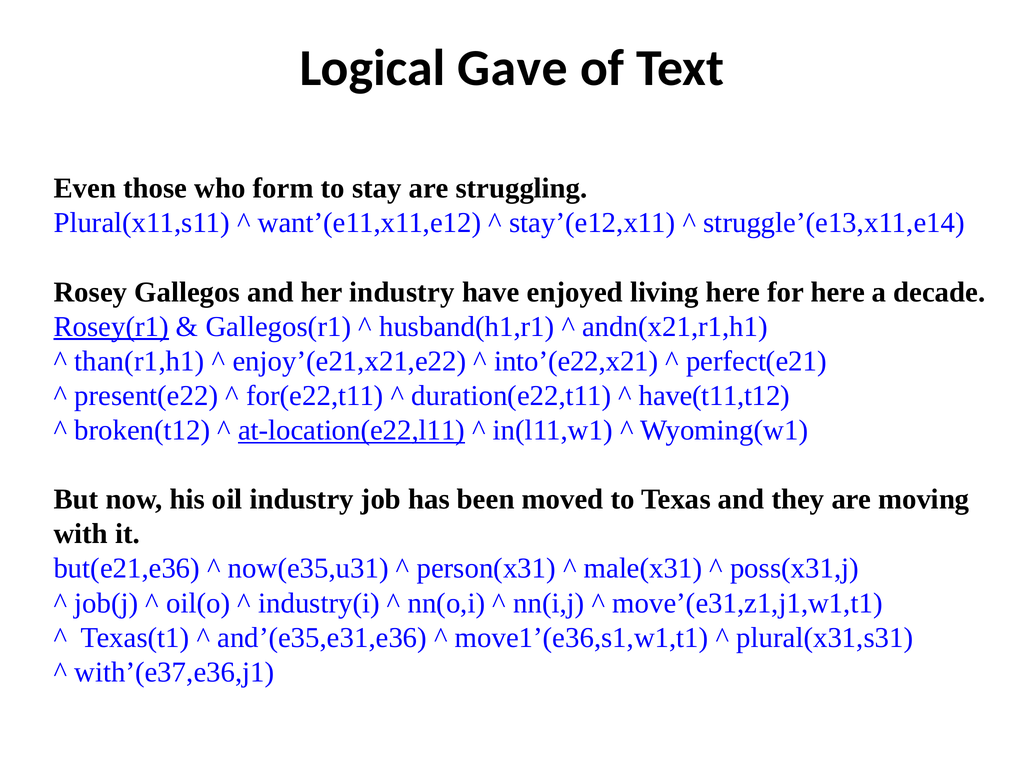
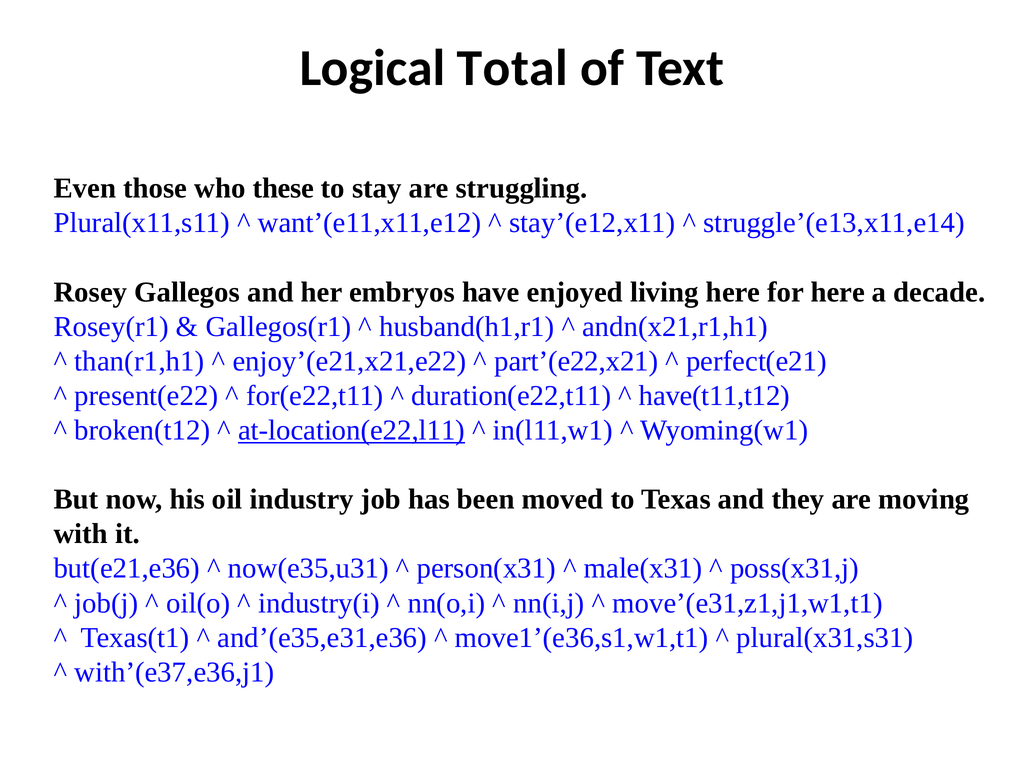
Gave: Gave -> Total
form: form -> these
her industry: industry -> embryos
Rosey(r1 underline: present -> none
into’(e22,x21: into’(e22,x21 -> part’(e22,x21
